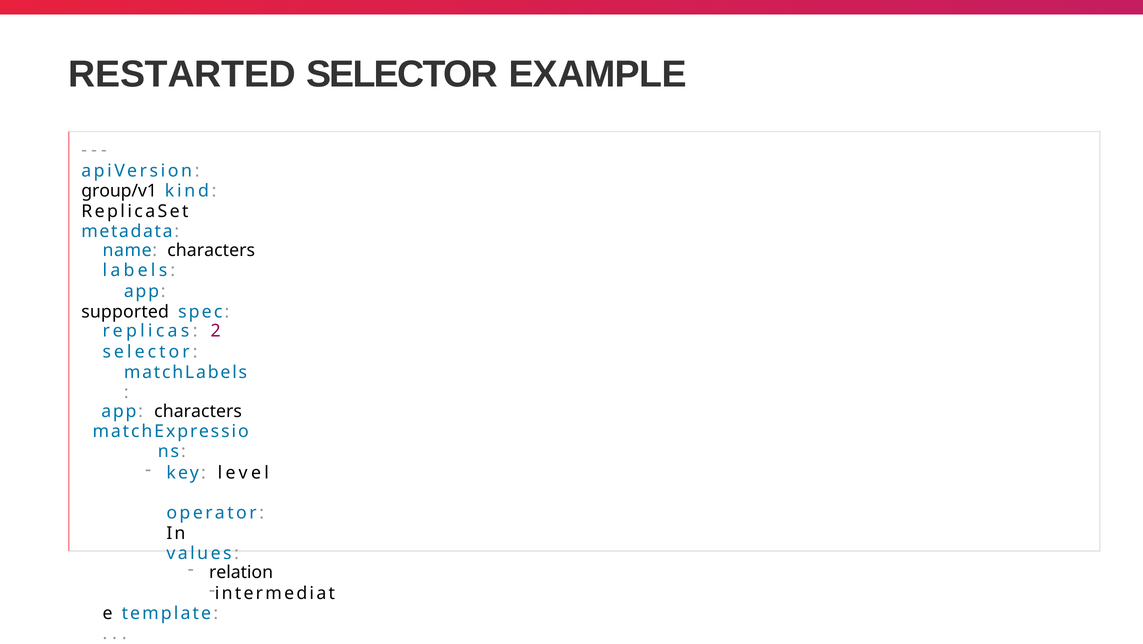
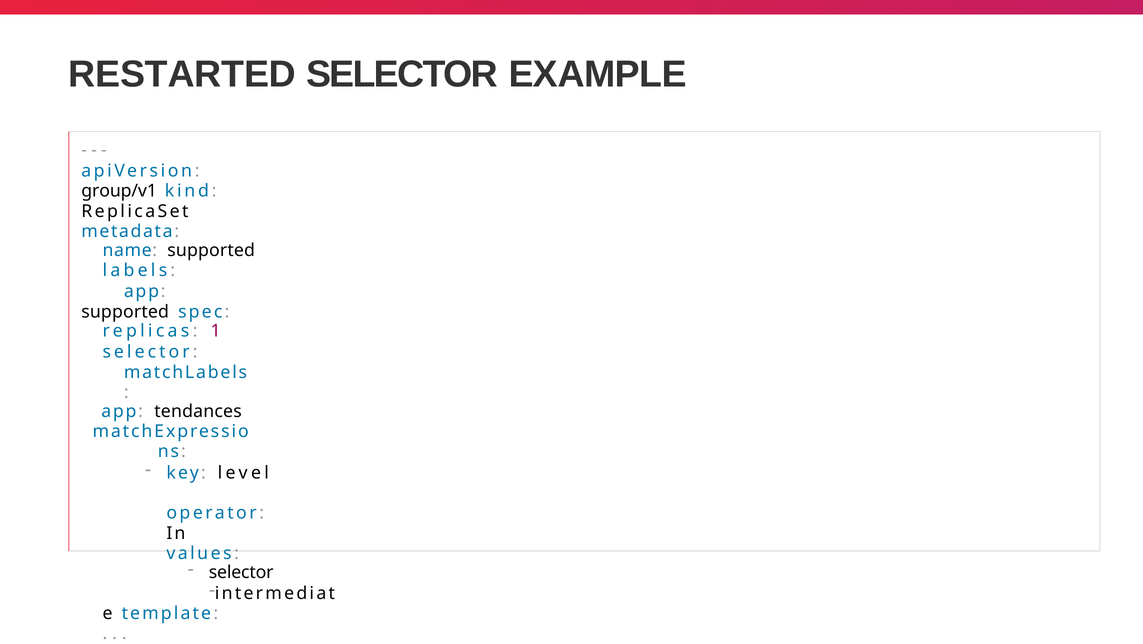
name characters: characters -> supported
2: 2 -> 1
app characters: characters -> tendances
relation at (241, 572): relation -> selector
